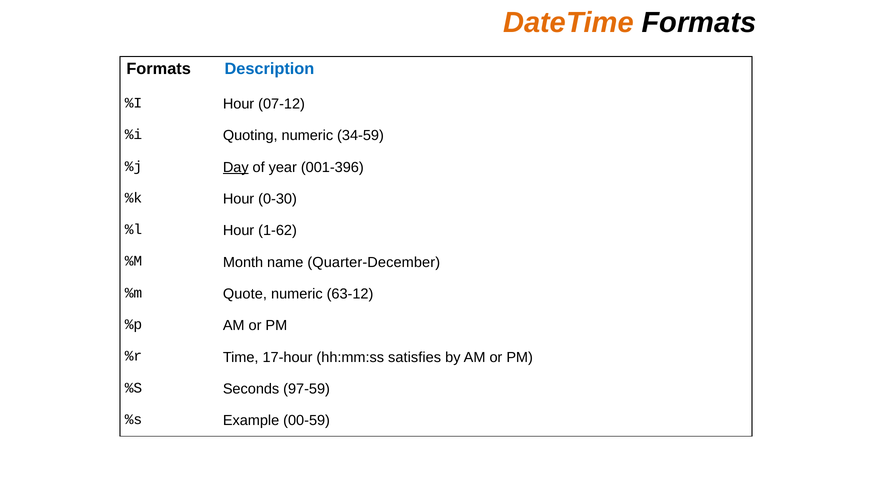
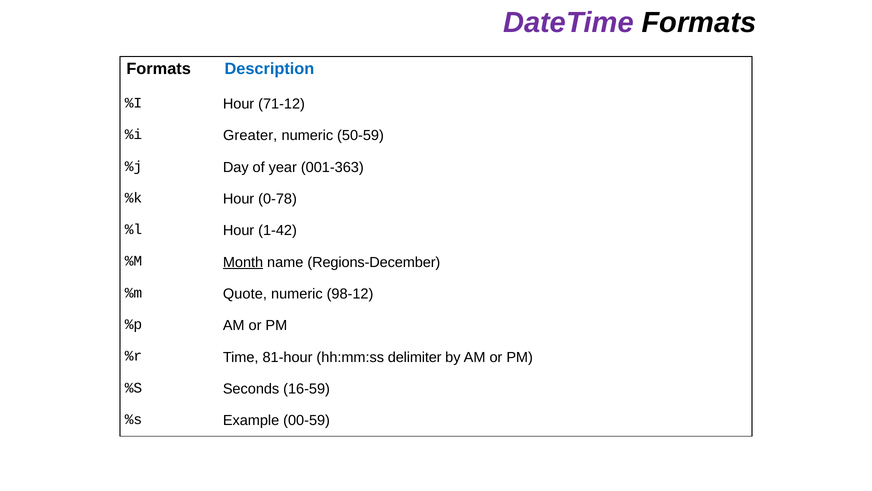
DateTime colour: orange -> purple
07-12: 07-12 -> 71-12
Quoting: Quoting -> Greater
34-59: 34-59 -> 50-59
Day underline: present -> none
001-396: 001-396 -> 001-363
0-30: 0-30 -> 0-78
1-62: 1-62 -> 1-42
Month underline: none -> present
Quarter-December: Quarter-December -> Regions-December
63-12: 63-12 -> 98-12
17-hour: 17-hour -> 81-hour
satisfies: satisfies -> delimiter
97-59: 97-59 -> 16-59
